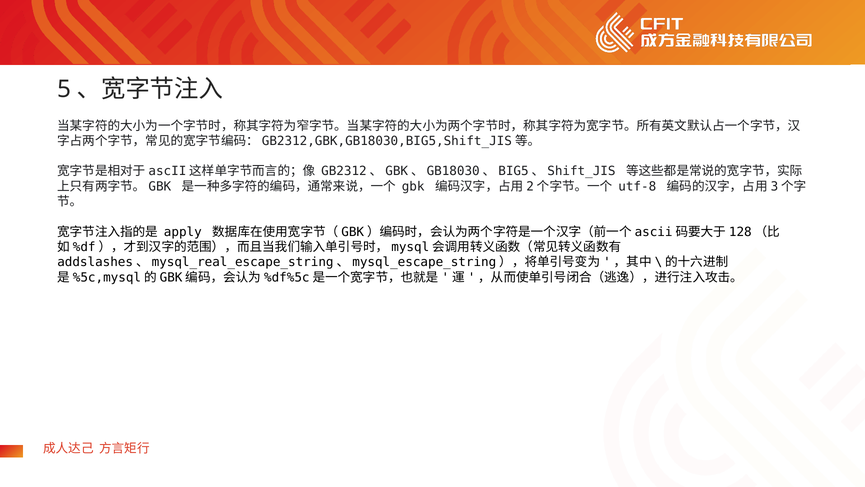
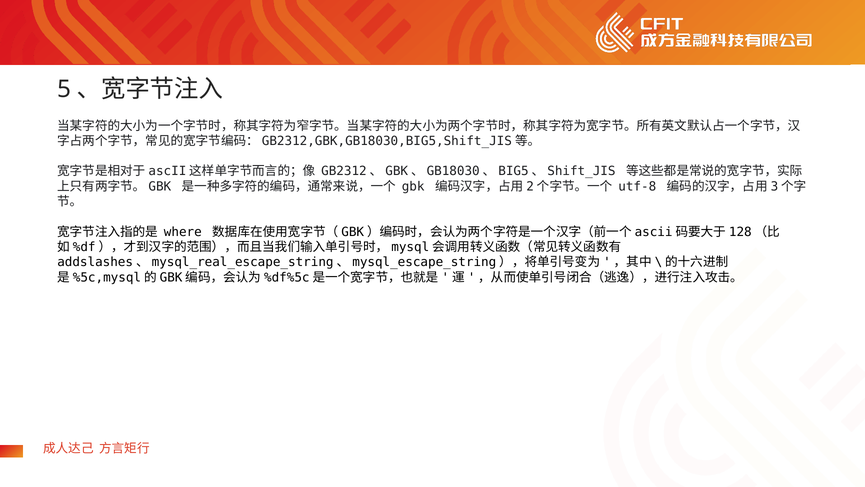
apply: apply -> where
